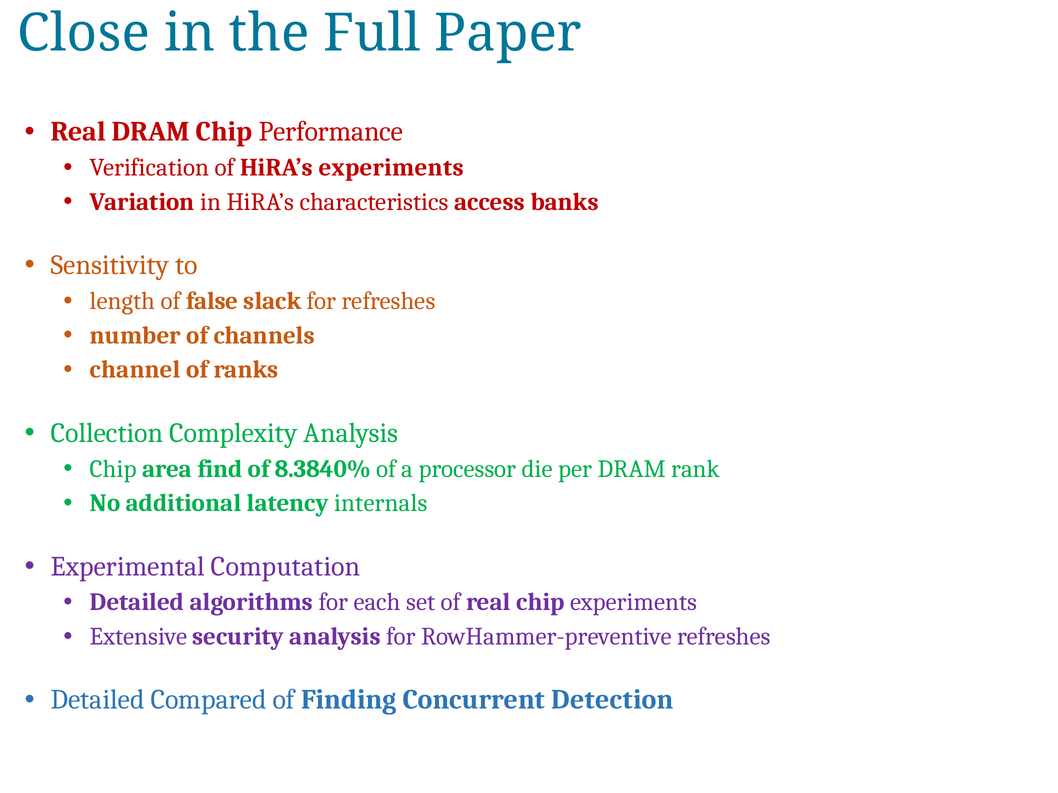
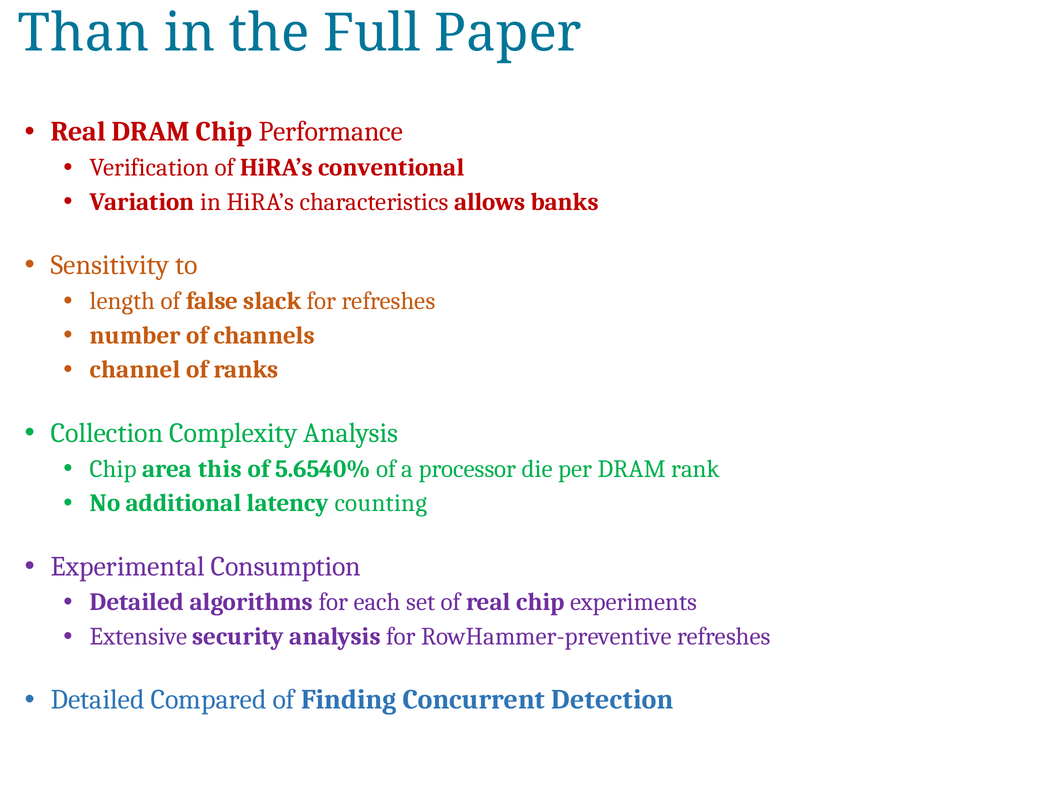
Close: Close -> Than
HiRA’s experiments: experiments -> conventional
access: access -> allows
find: find -> this
8.3840%: 8.3840% -> 5.6540%
internals: internals -> counting
Computation: Computation -> Consumption
